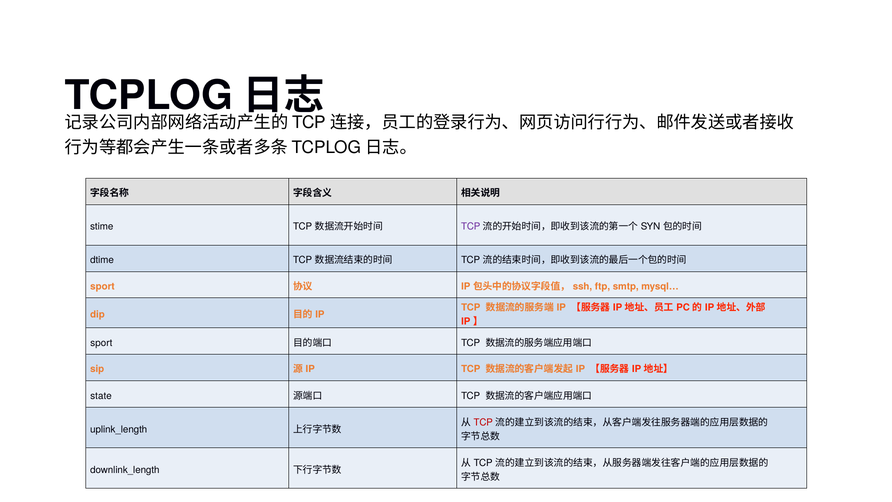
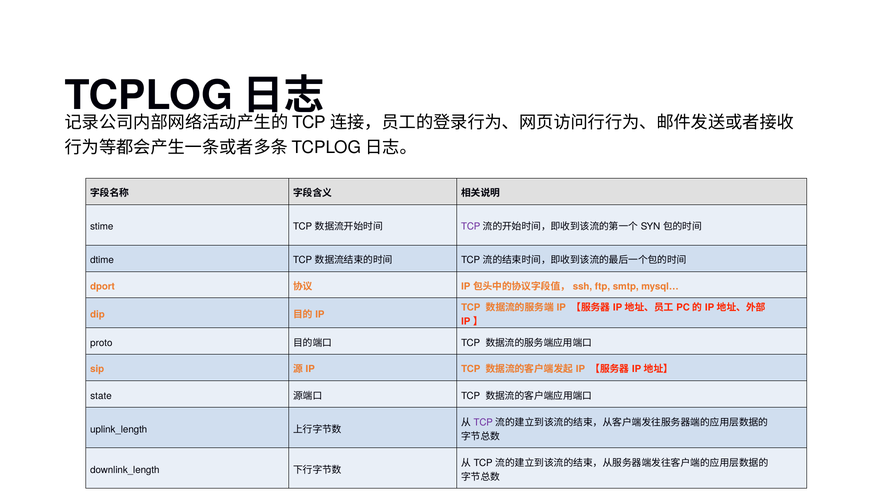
sport at (102, 286): sport -> dport
sport at (101, 343): sport -> proto
TCP at (483, 422) colour: red -> purple
